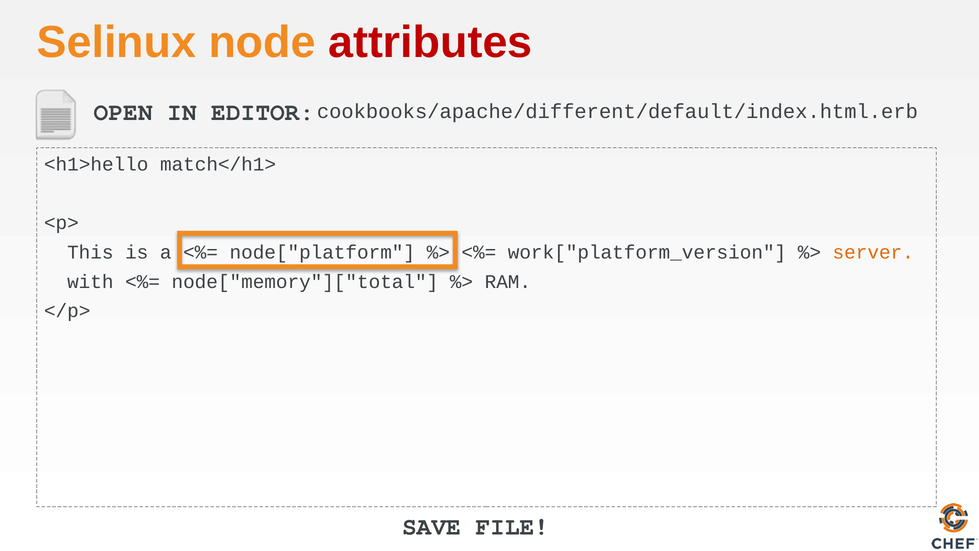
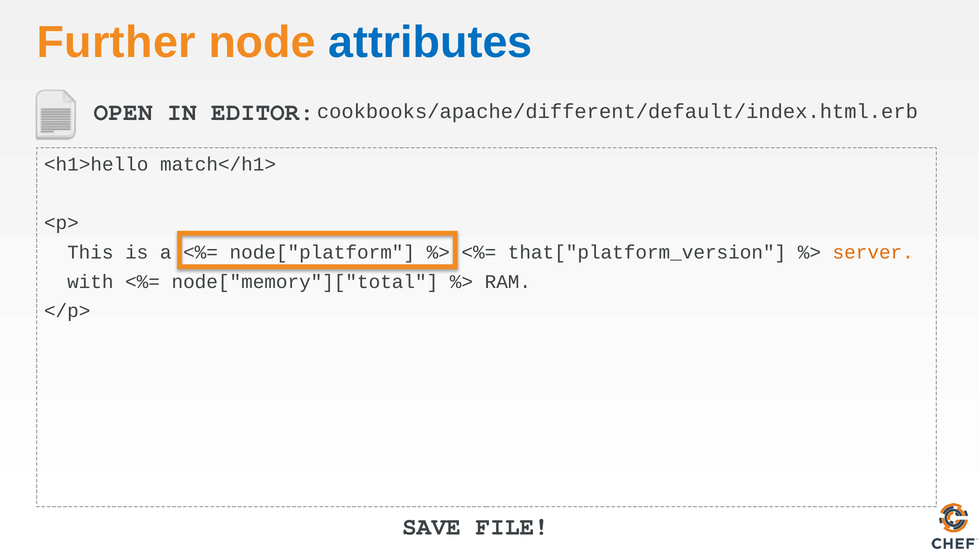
Selinux: Selinux -> Further
attributes colour: red -> blue
work["platform_version: work["platform_version -> that["platform_version
